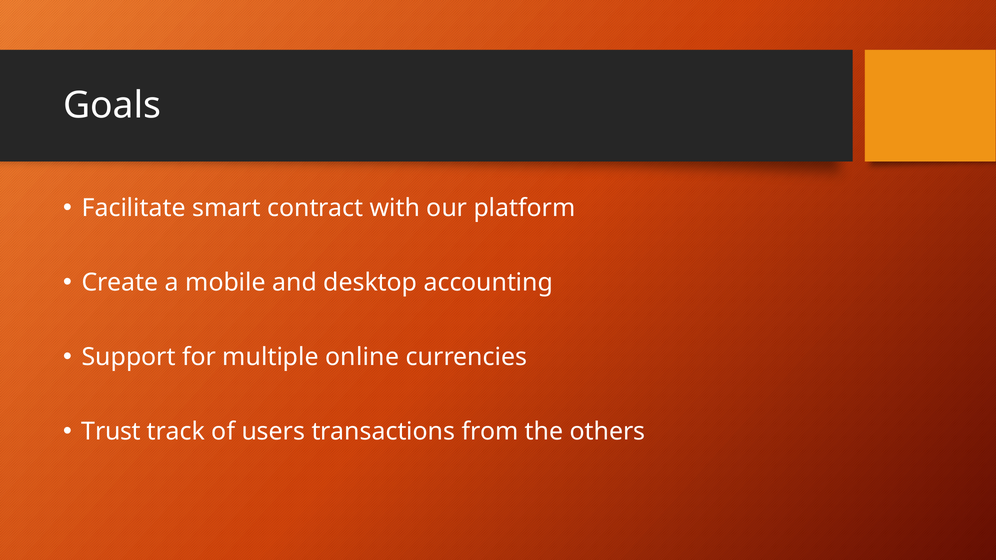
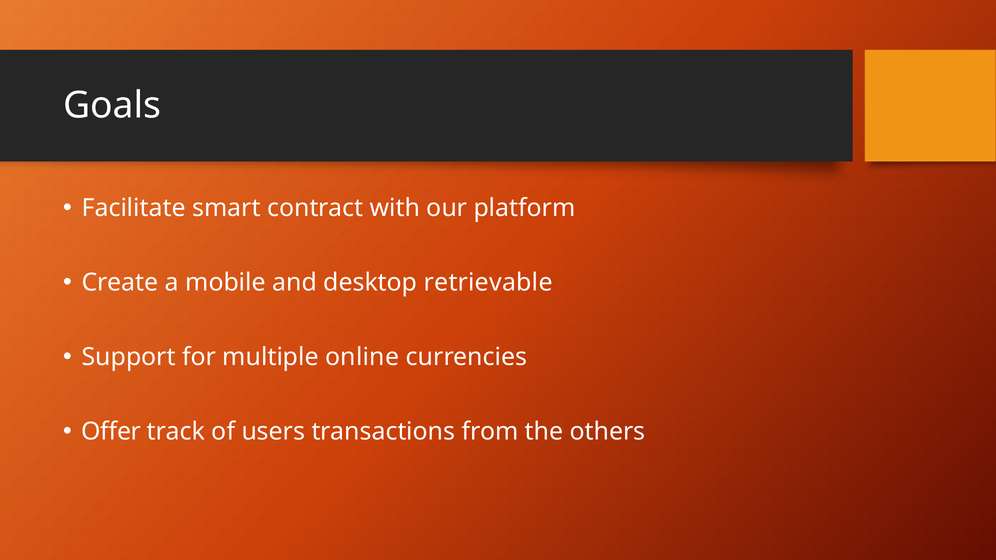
accounting: accounting -> retrievable
Trust: Trust -> Offer
